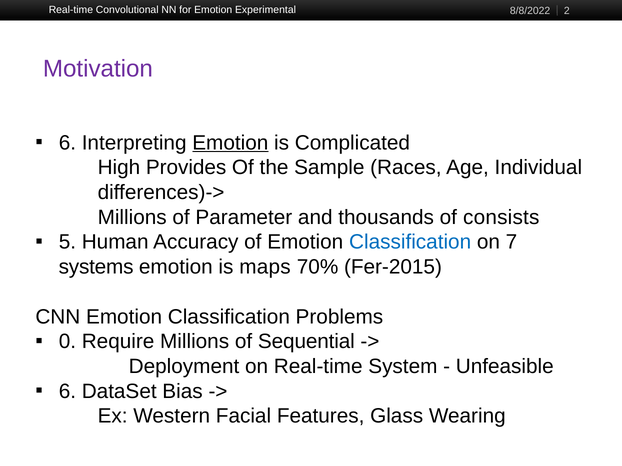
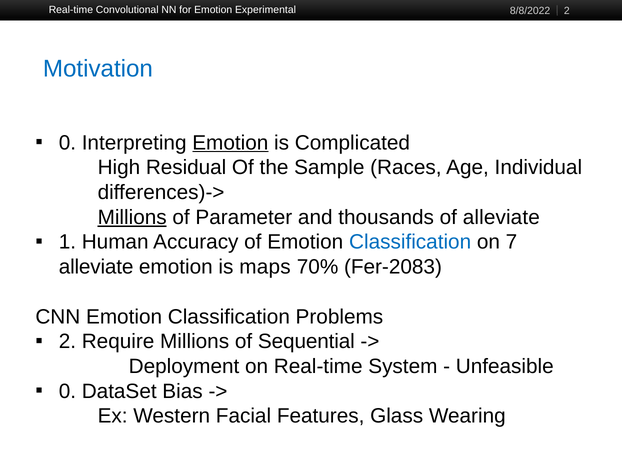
Motivation colour: purple -> blue
6 at (67, 143): 6 -> 0
Provides: Provides -> Residual
Millions at (132, 217) underline: none -> present
of consists: consists -> alleviate
5: 5 -> 1
systems at (96, 267): systems -> alleviate
Fer-2015: Fer-2015 -> Fer-2083
0 at (67, 342): 0 -> 2
6 at (67, 392): 6 -> 0
